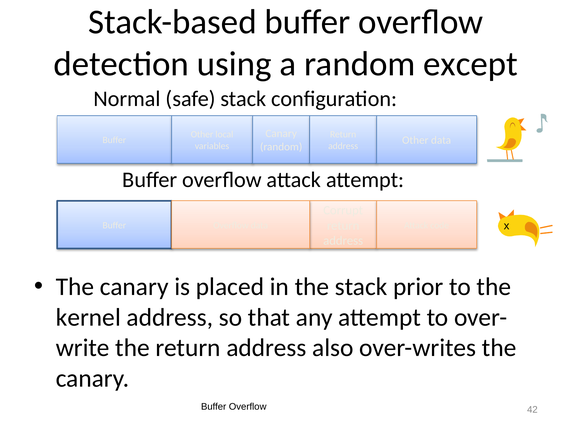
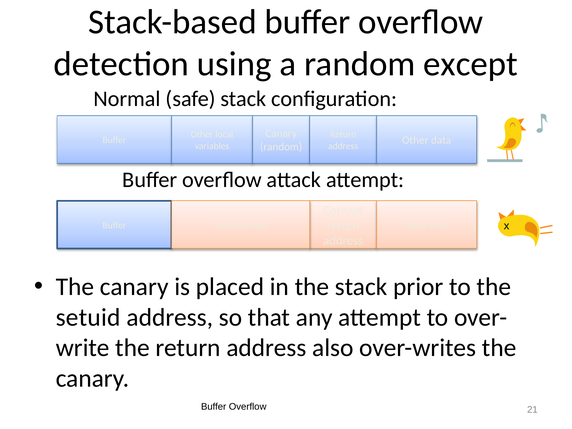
kernel: kernel -> setuid
42: 42 -> 21
